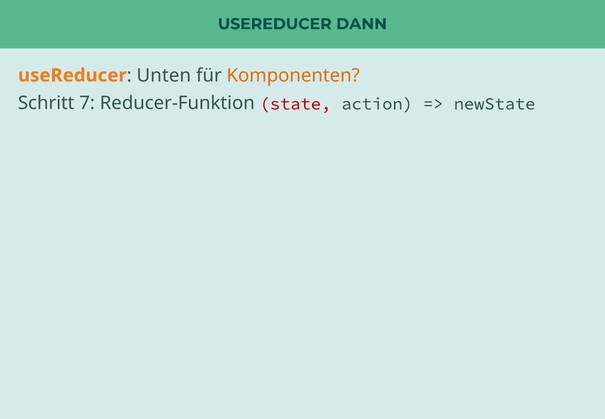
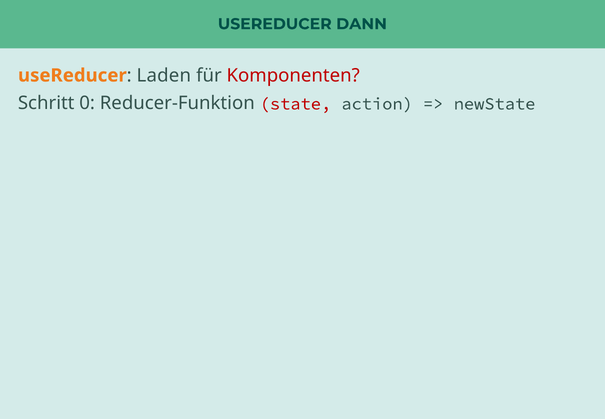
Unten: Unten -> Laden
Komponenten colour: orange -> red
7: 7 -> 0
